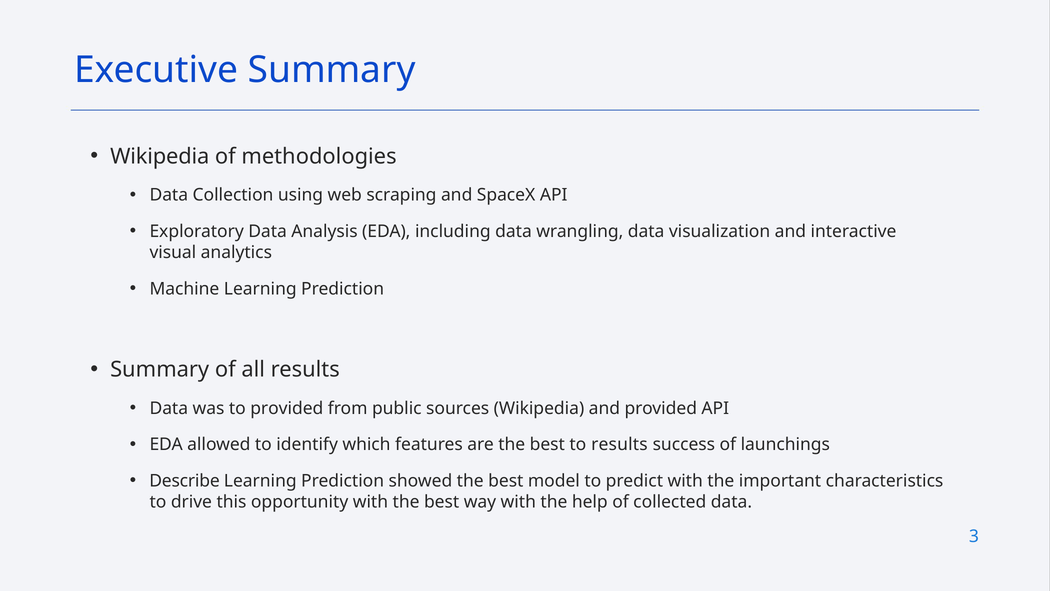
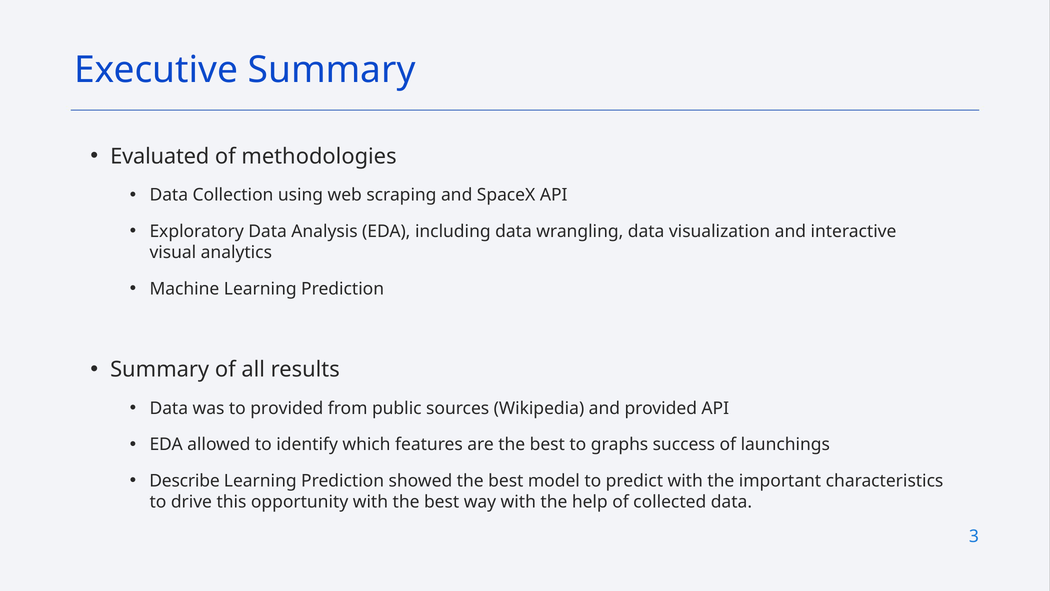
Wikipedia at (160, 156): Wikipedia -> Evaluated
to results: results -> graphs
